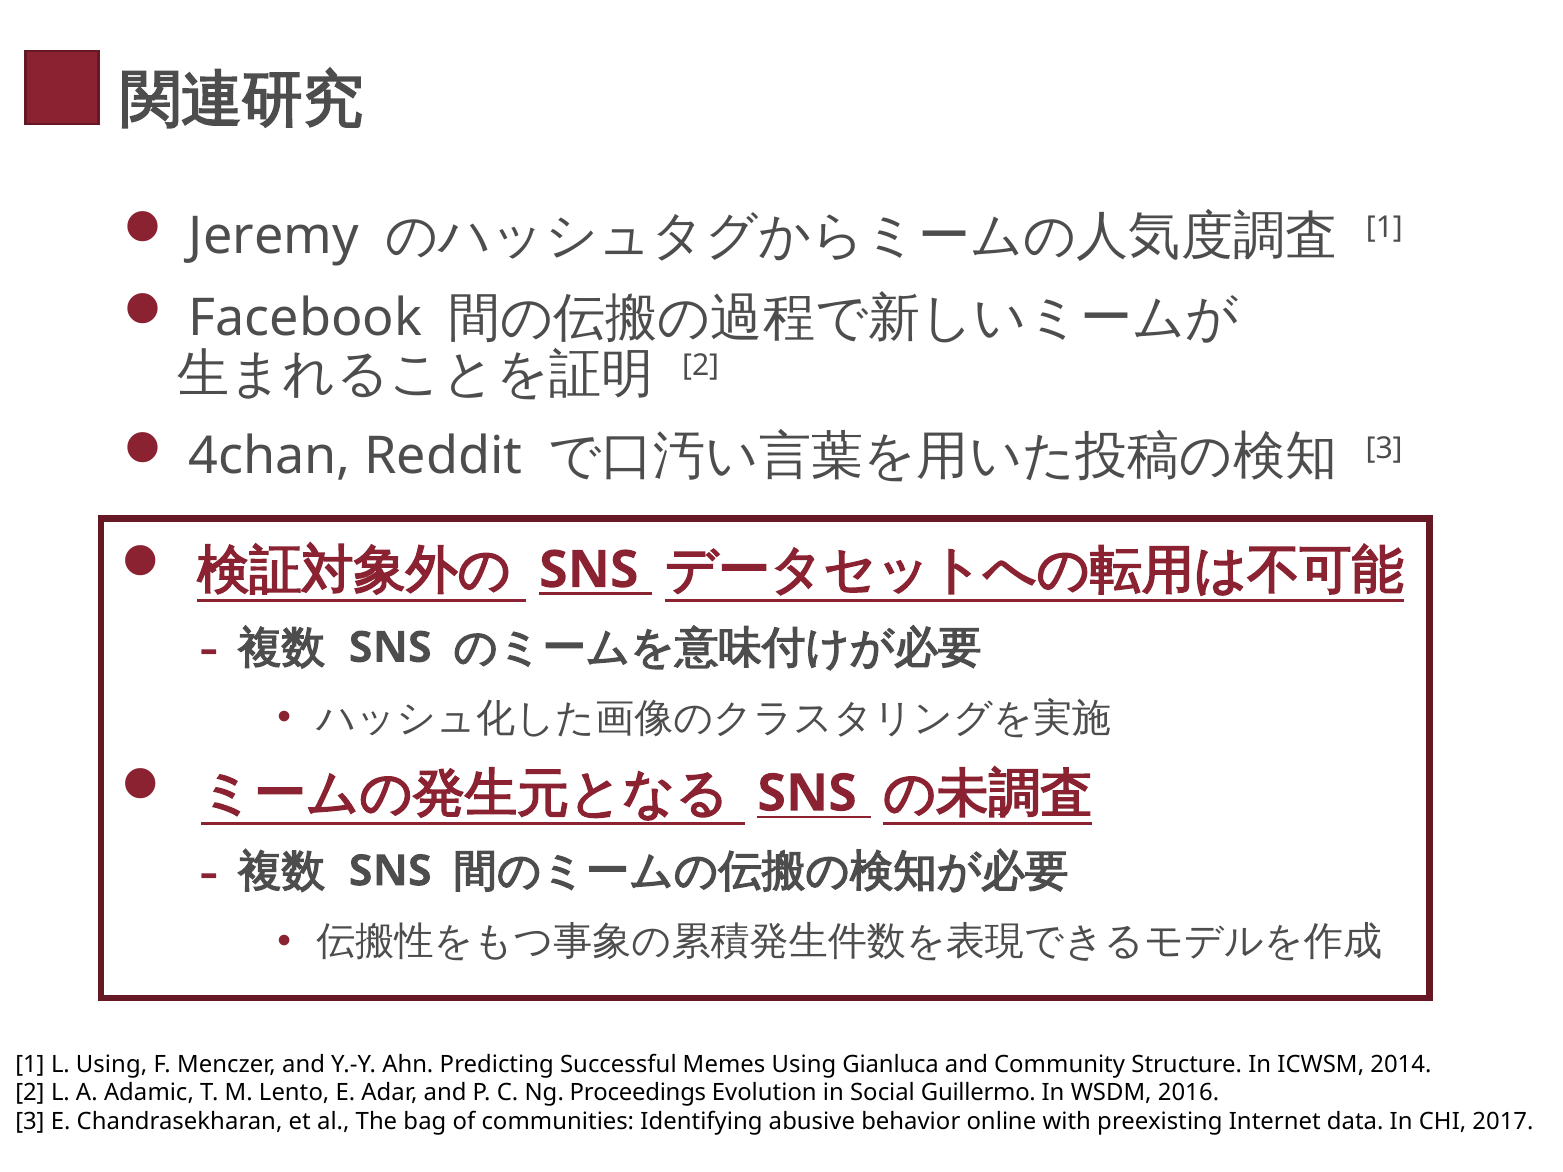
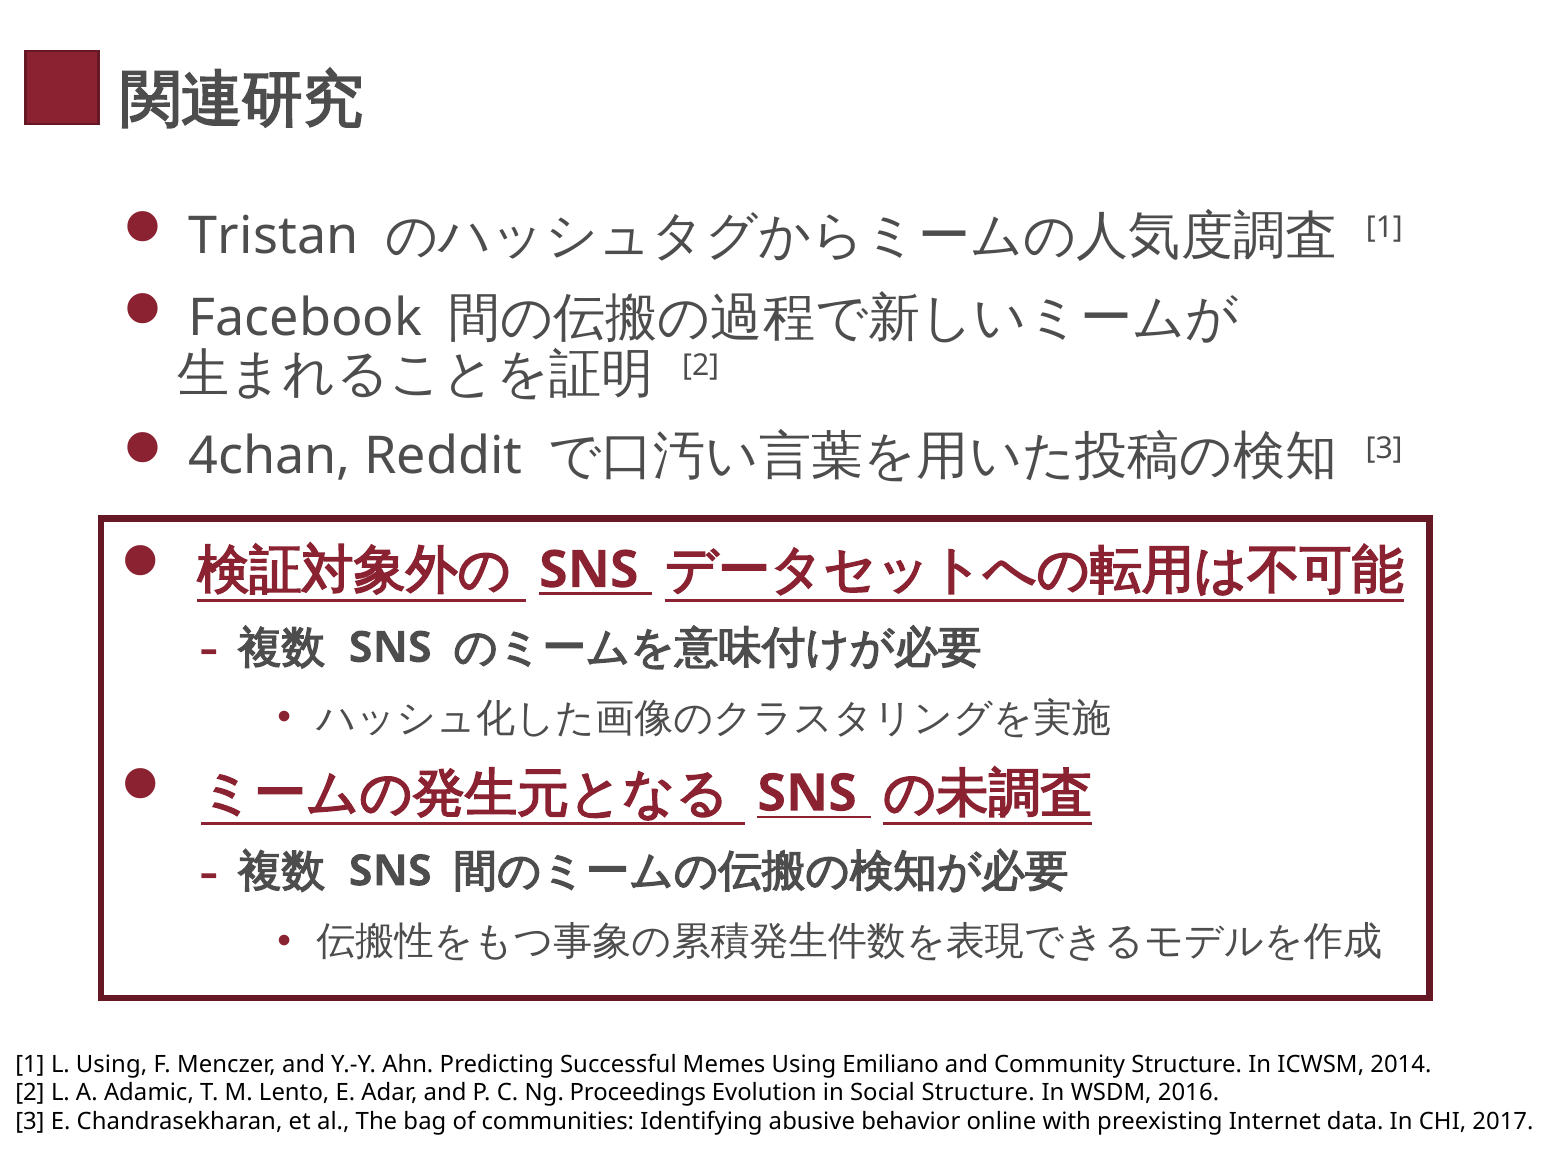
Jeremy: Jeremy -> Tristan
Gianluca: Gianluca -> Emiliano
Social Guillermo: Guillermo -> Structure
